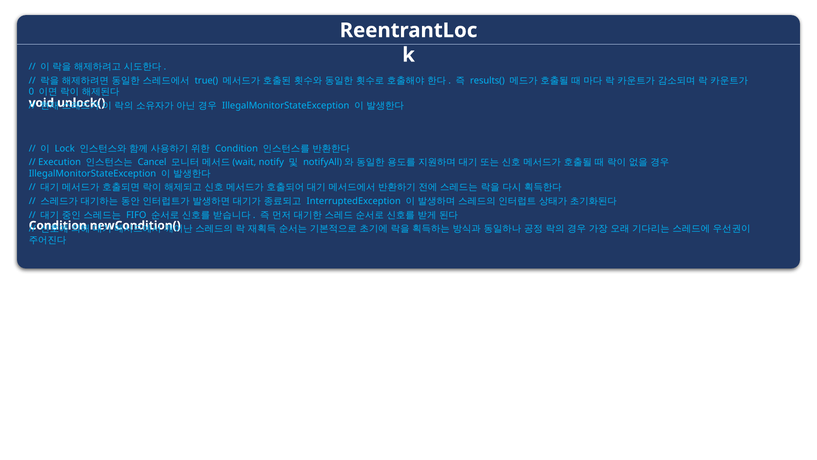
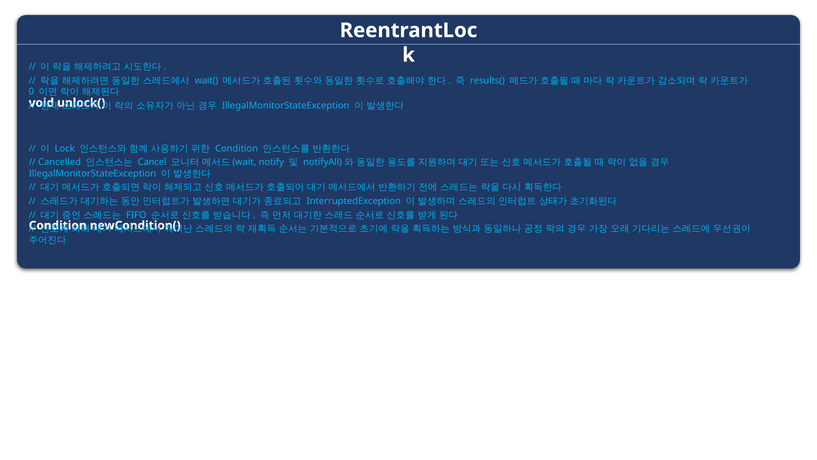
true(: true( -> wait(
Execution: Execution -> Cancelled
